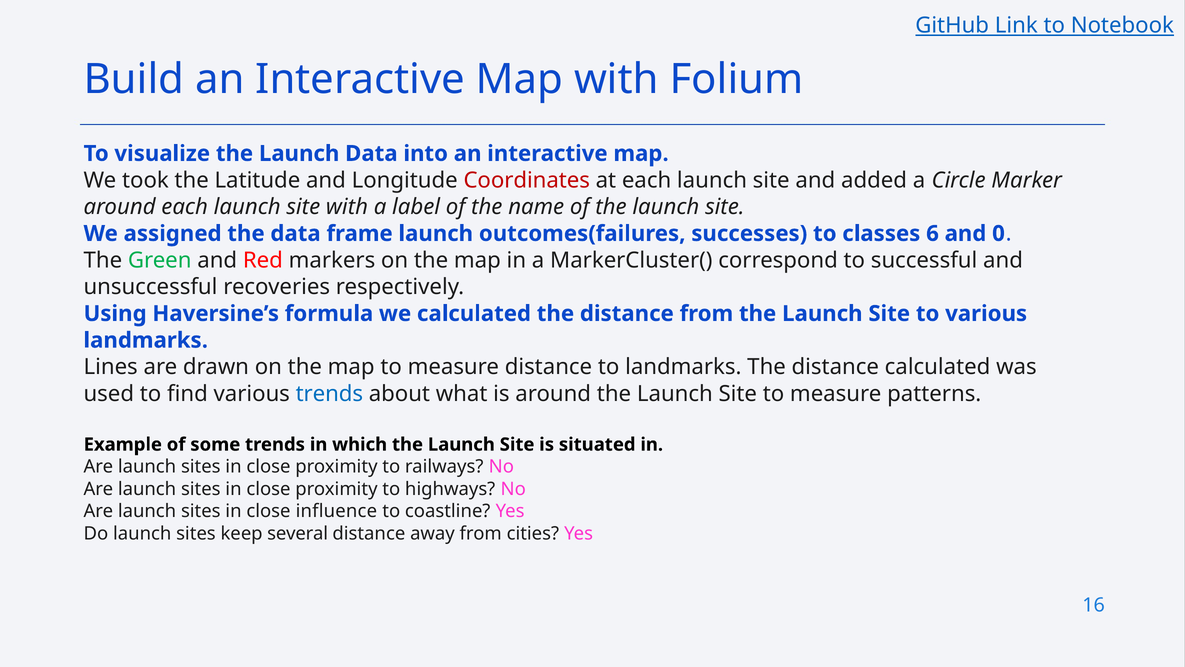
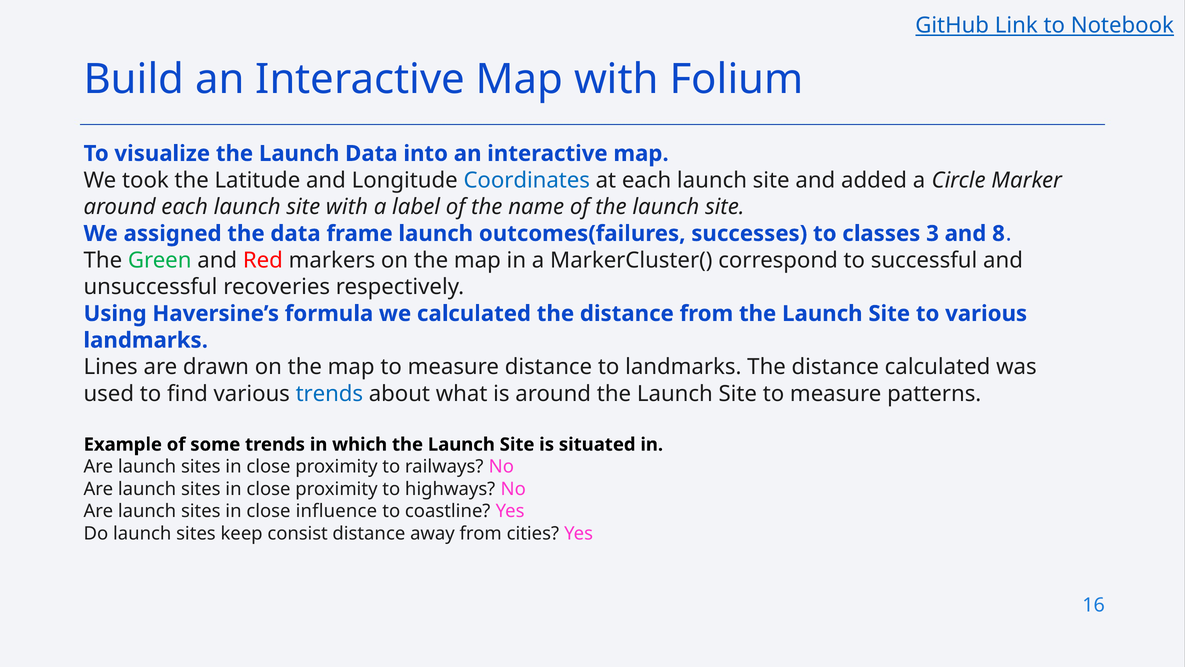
Coordinates colour: red -> blue
6: 6 -> 3
0: 0 -> 8
several: several -> consist
